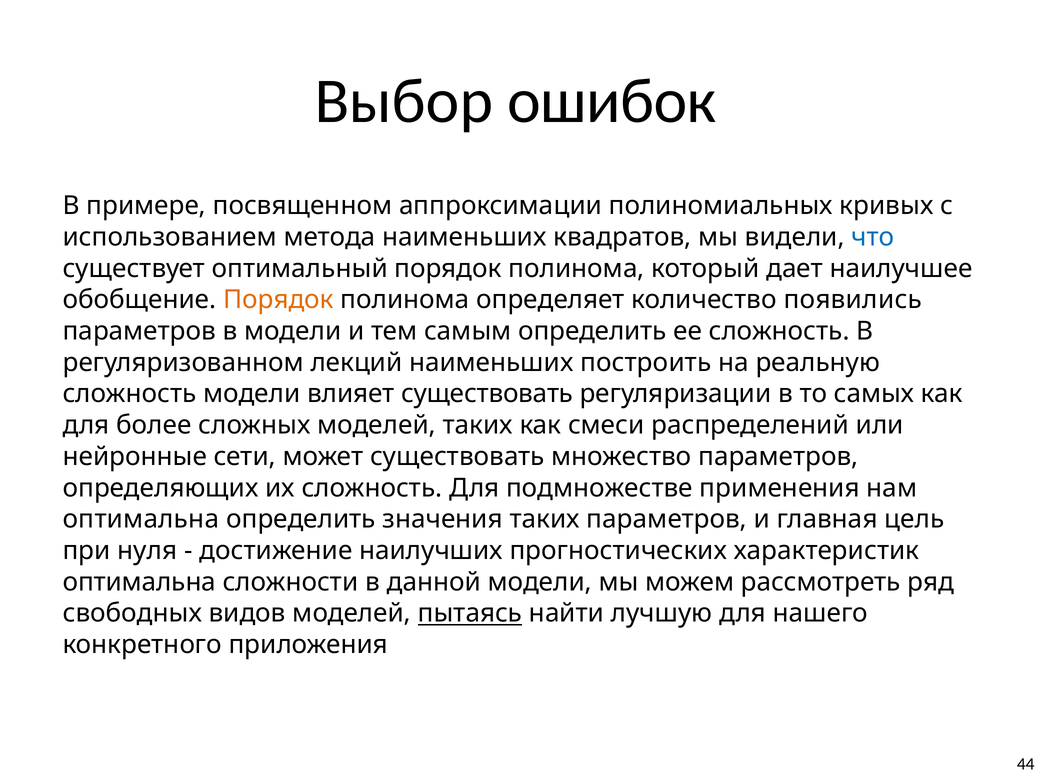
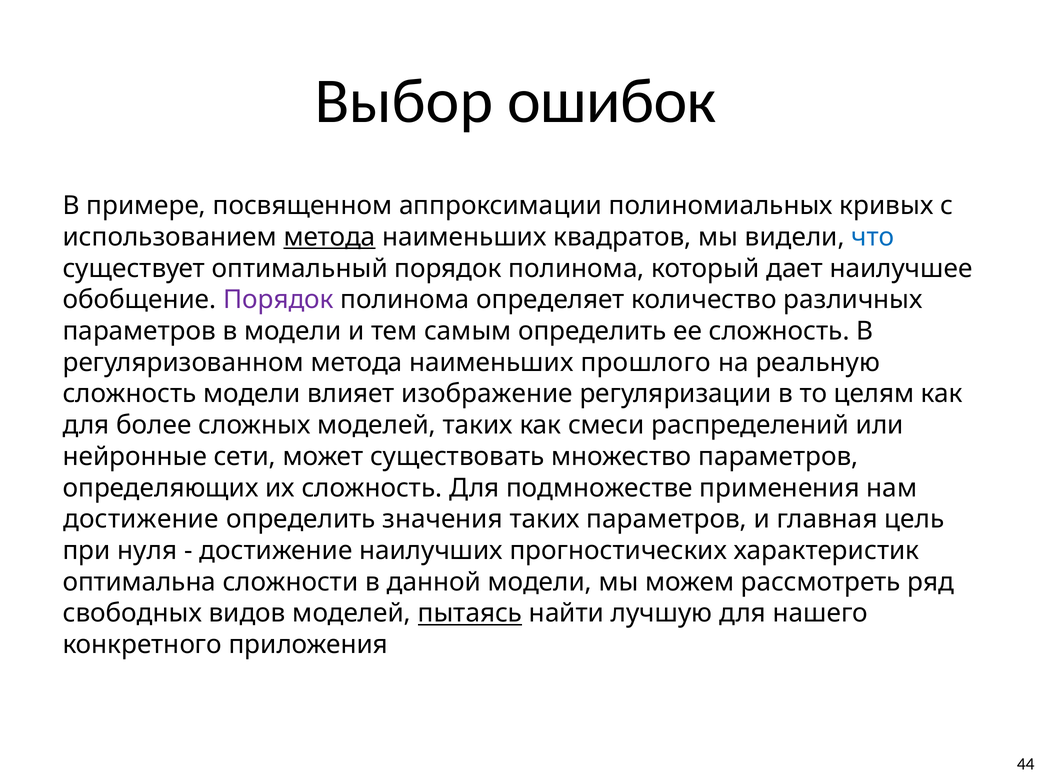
метода at (330, 237) underline: none -> present
Порядок at (278, 300) colour: orange -> purple
появились: появились -> различных
регуляризованном лекций: лекций -> метода
построить: построить -> прошлого
влияет существовать: существовать -> изображение
самых: самых -> целям
оптимальна at (141, 519): оптимальна -> достижение
